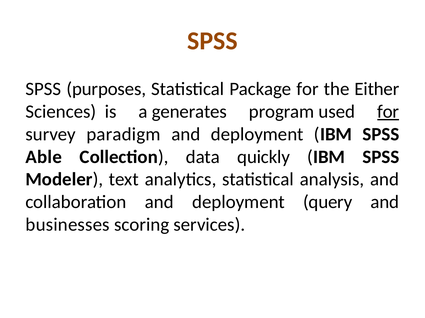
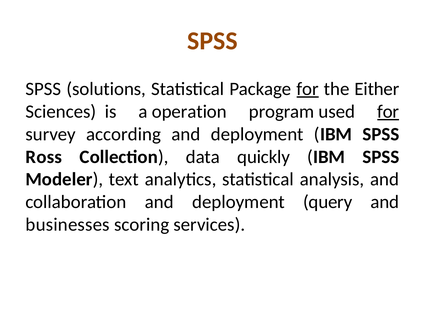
purposes: purposes -> solutions
for at (308, 89) underline: none -> present
generates: generates -> operation
paradigm: paradigm -> according
Able: Able -> Ross
